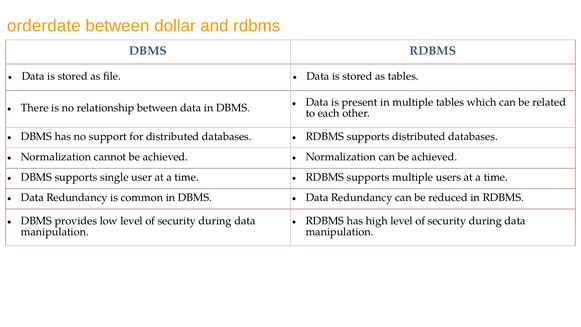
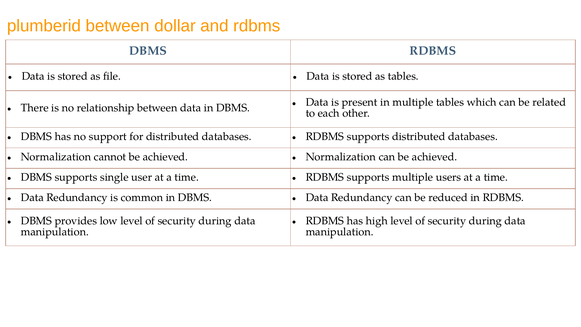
orderdate: orderdate -> plumberid
